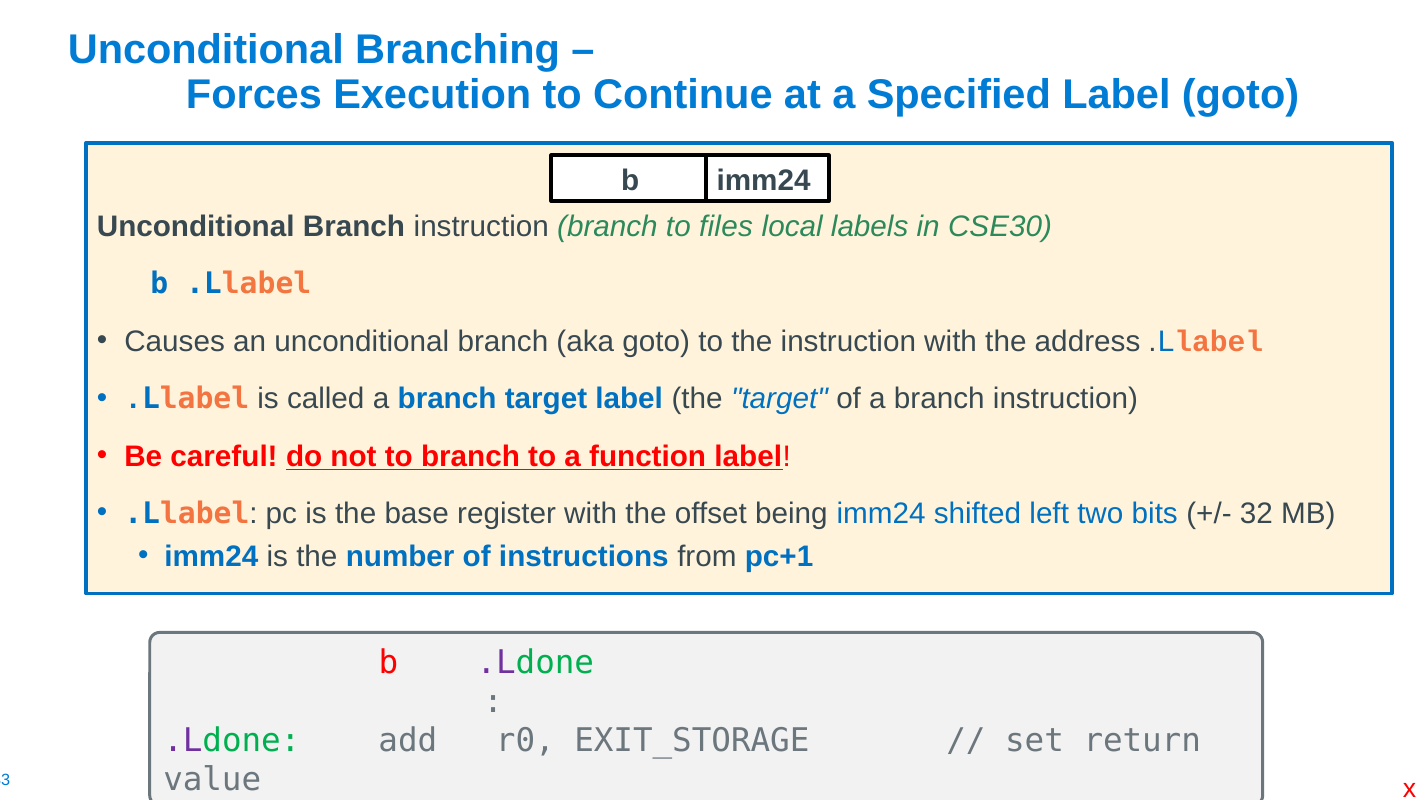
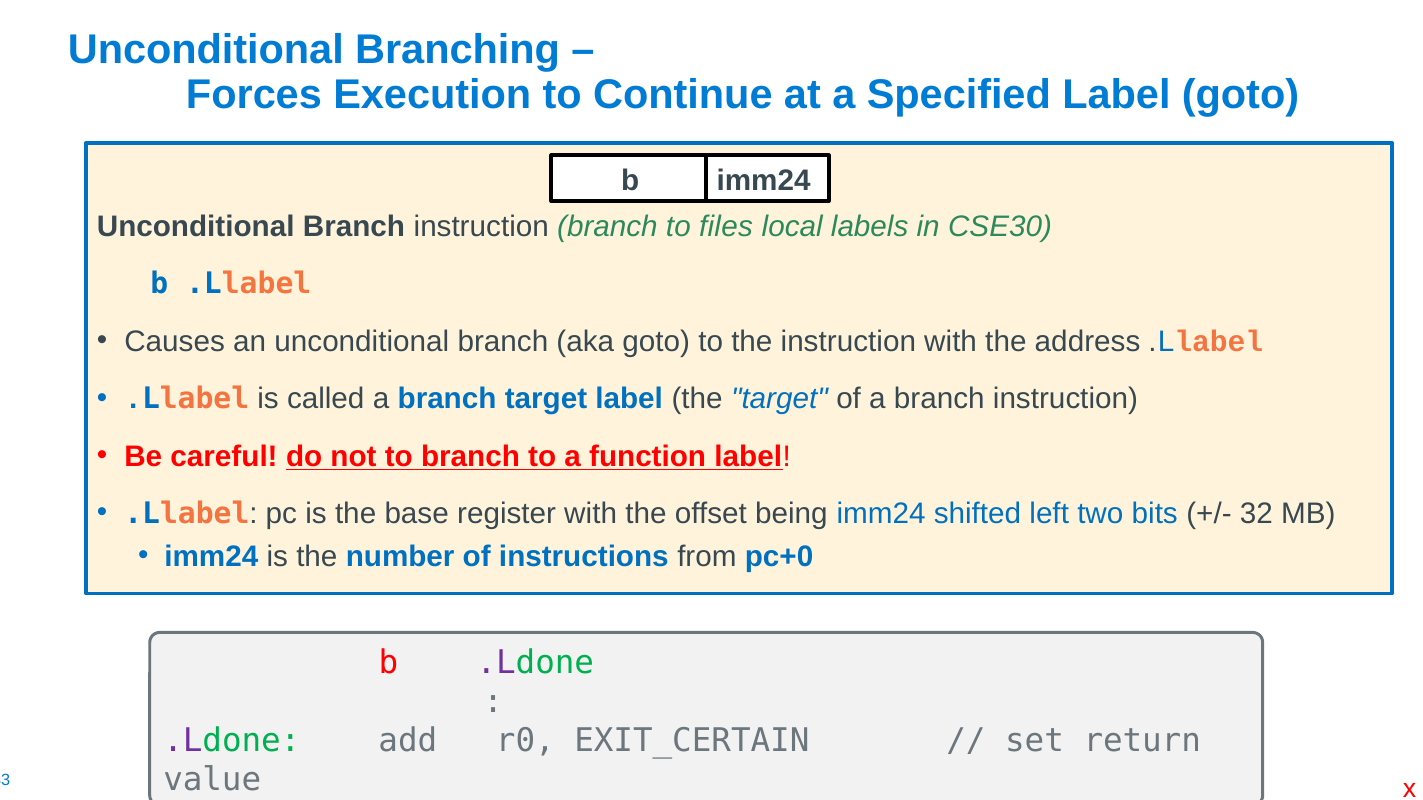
pc+1: pc+1 -> pc+0
EXIT_STORAGE: EXIT_STORAGE -> EXIT_CERTAIN
